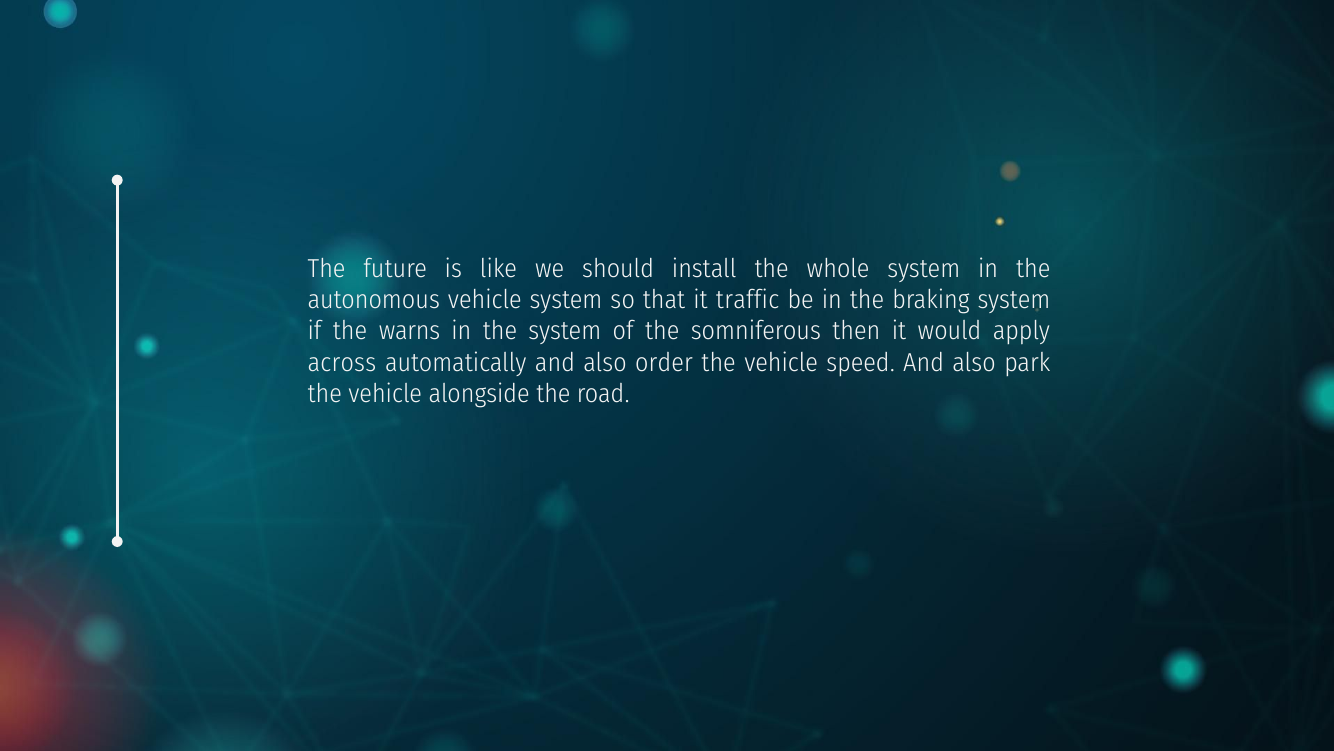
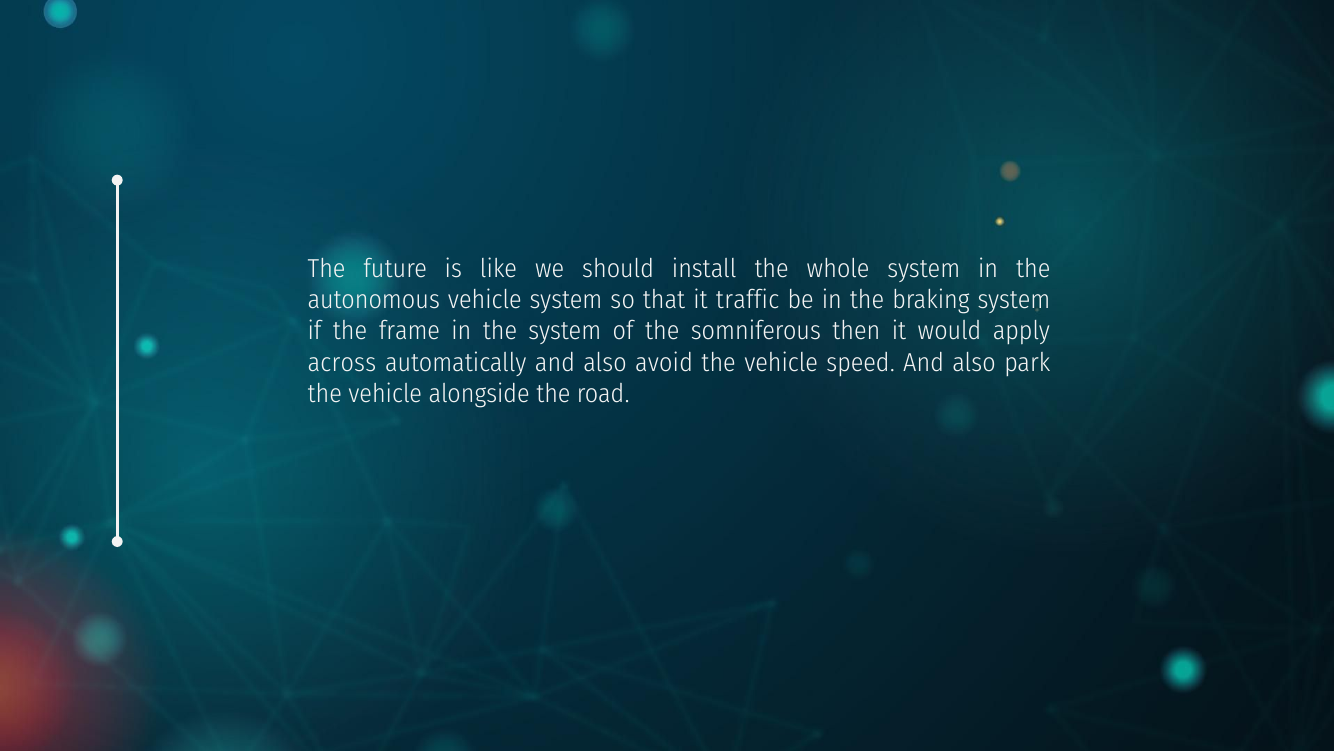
warns: warns -> frame
order: order -> avoid
